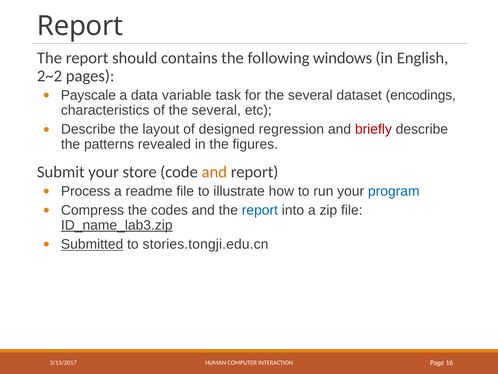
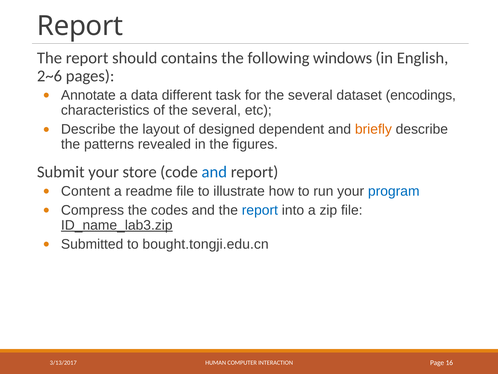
2~2: 2~2 -> 2~6
Payscale: Payscale -> Annotate
variable: variable -> different
regression: regression -> dependent
briefly colour: red -> orange
and at (214, 172) colour: orange -> blue
Process: Process -> Content
Submitted underline: present -> none
stories.tongji.edu.cn: stories.tongji.edu.cn -> bought.tongji.edu.cn
